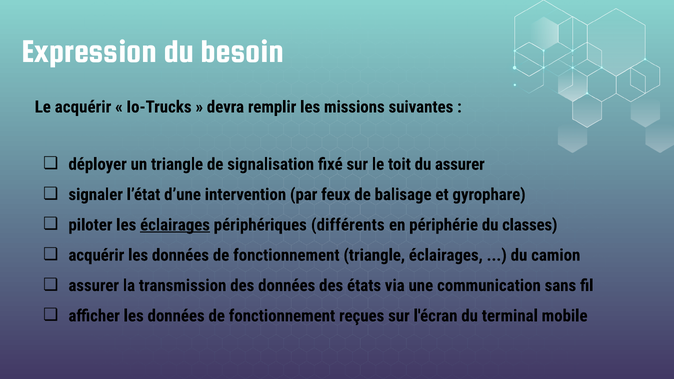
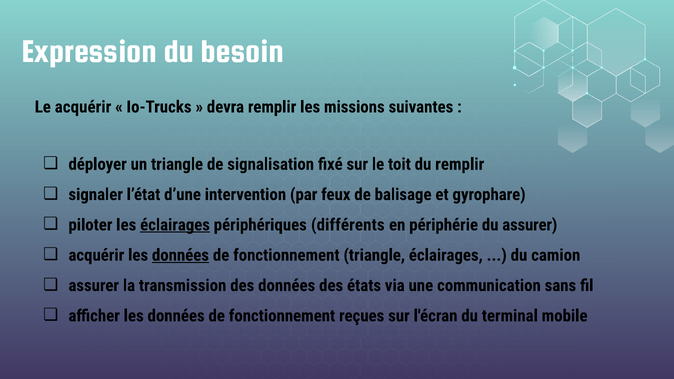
du assurer: assurer -> remplir
du classes: classes -> assurer
données at (180, 255) underline: none -> present
